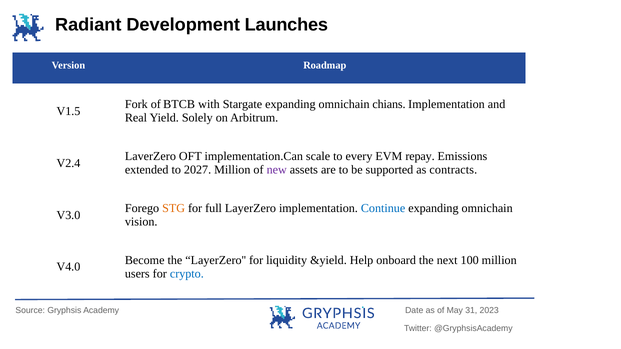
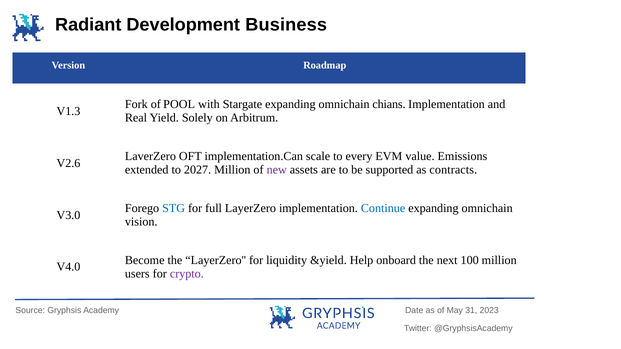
Launches: Launches -> Business
BTCB: BTCB -> POOL
V1.5: V1.5 -> V1.3
repay: repay -> value
V2.4: V2.4 -> V2.6
STG colour: orange -> blue
crypto colour: blue -> purple
